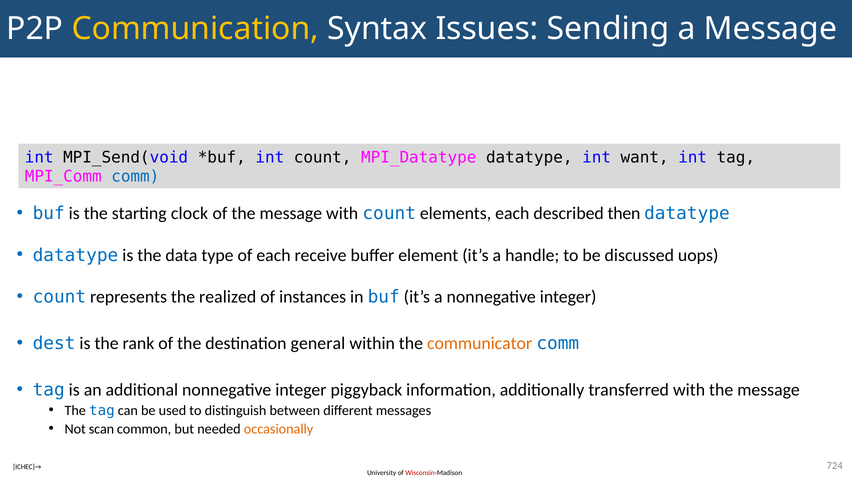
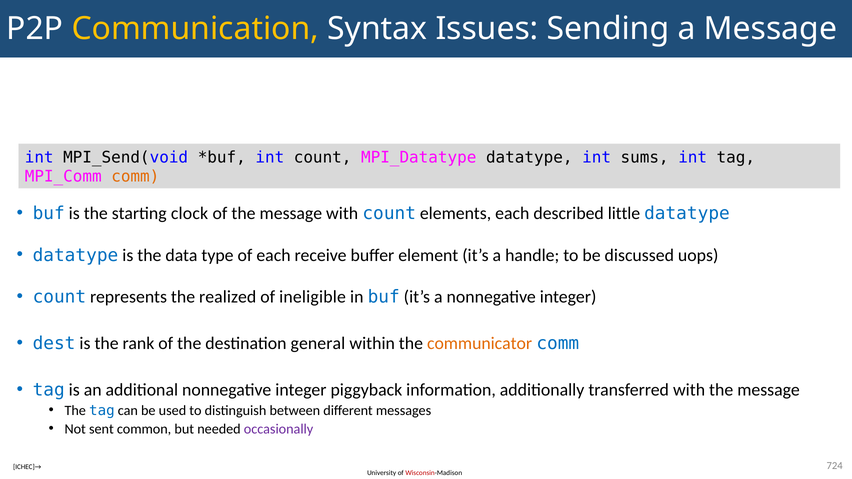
want: want -> sums
comm at (135, 177) colour: blue -> orange
then: then -> little
instances: instances -> ineligible
scan: scan -> sent
occasionally colour: orange -> purple
